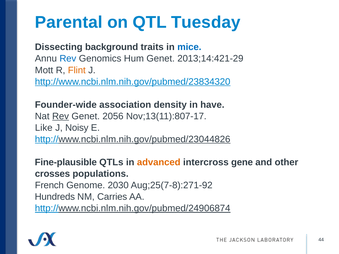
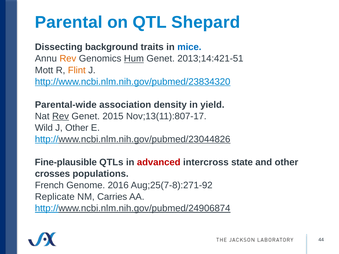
Tuesday: Tuesday -> Shepard
Rev at (68, 59) colour: blue -> orange
Hum underline: none -> present
2013;14:421-29: 2013;14:421-29 -> 2013;14:421-51
Founder-wide: Founder-wide -> Parental-wide
have: have -> yield
2056: 2056 -> 2015
Like: Like -> Wild
J Noisy: Noisy -> Other
advanced colour: orange -> red
gene: gene -> state
2030: 2030 -> 2016
Hundreds: Hundreds -> Replicate
